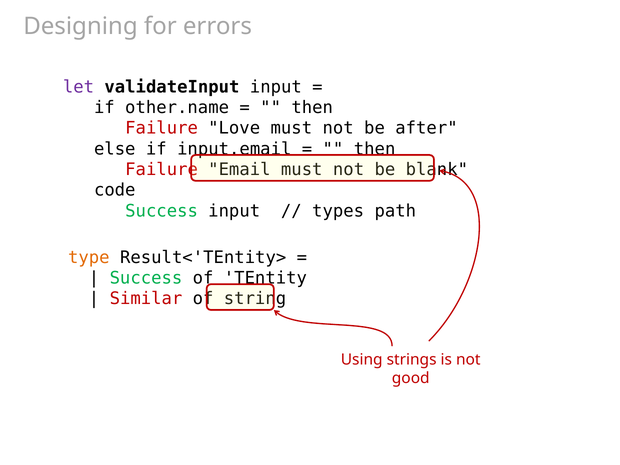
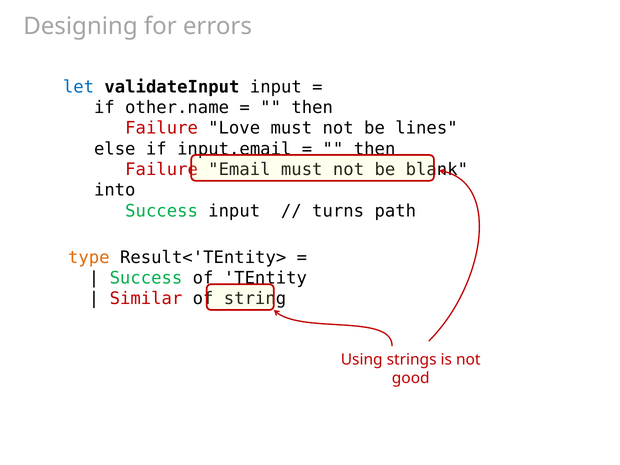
let colour: purple -> blue
after: after -> lines
code: code -> into
types: types -> turns
